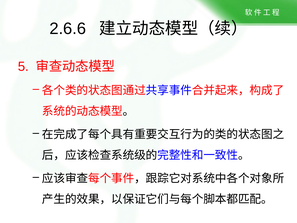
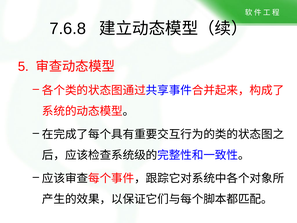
2.6.6: 2.6.6 -> 7.6.8
